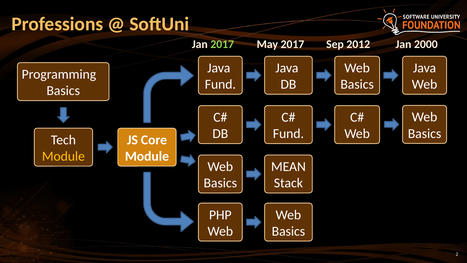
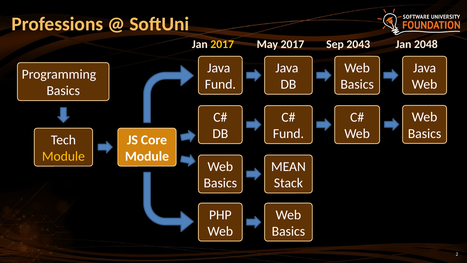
2017 at (222, 44) colour: light green -> yellow
2012: 2012 -> 2043
2000: 2000 -> 2048
